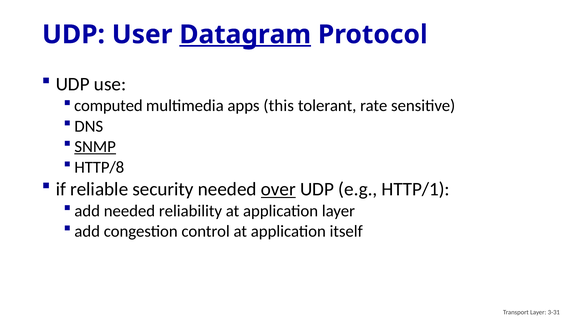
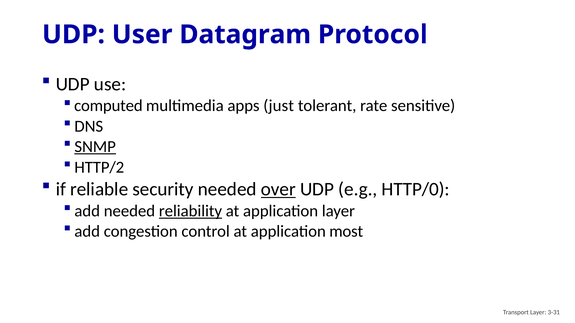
Datagram underline: present -> none
this: this -> just
HTTP/8: HTTP/8 -> HTTP/2
HTTP/1: HTTP/1 -> HTTP/0
reliability underline: none -> present
itself: itself -> most
